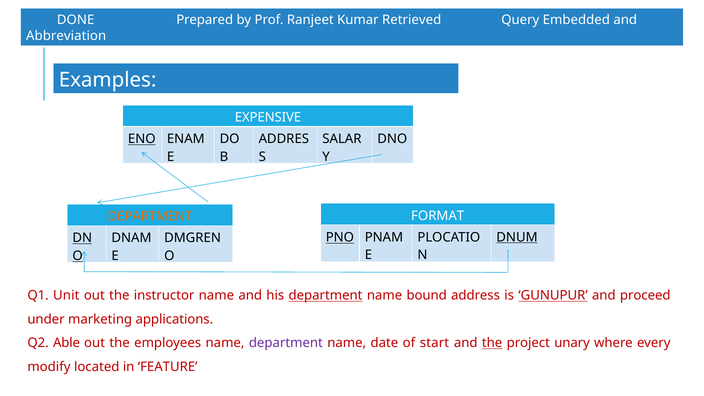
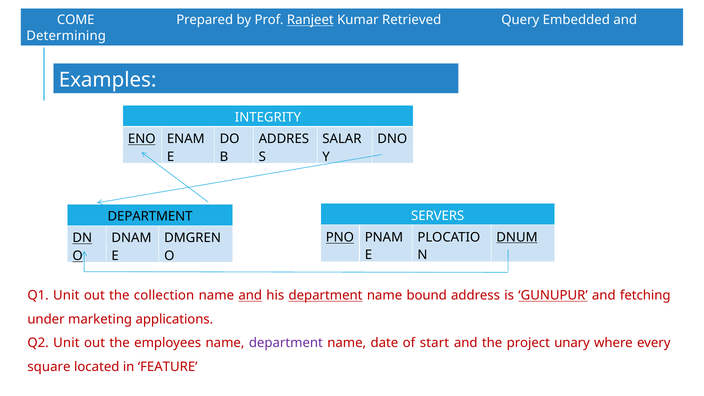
DONE: DONE -> COME
Ranjeet underline: none -> present
Abbreviation: Abbreviation -> Determining
EXPENSIVE: EXPENSIVE -> INTEGRITY
FORMAT: FORMAT -> SERVERS
DEPARTMENT at (150, 217) colour: orange -> black
instructor: instructor -> collection
and at (250, 296) underline: none -> present
proceed: proceed -> fetching
Q2 Able: Able -> Unit
the at (492, 343) underline: present -> none
modify: modify -> square
